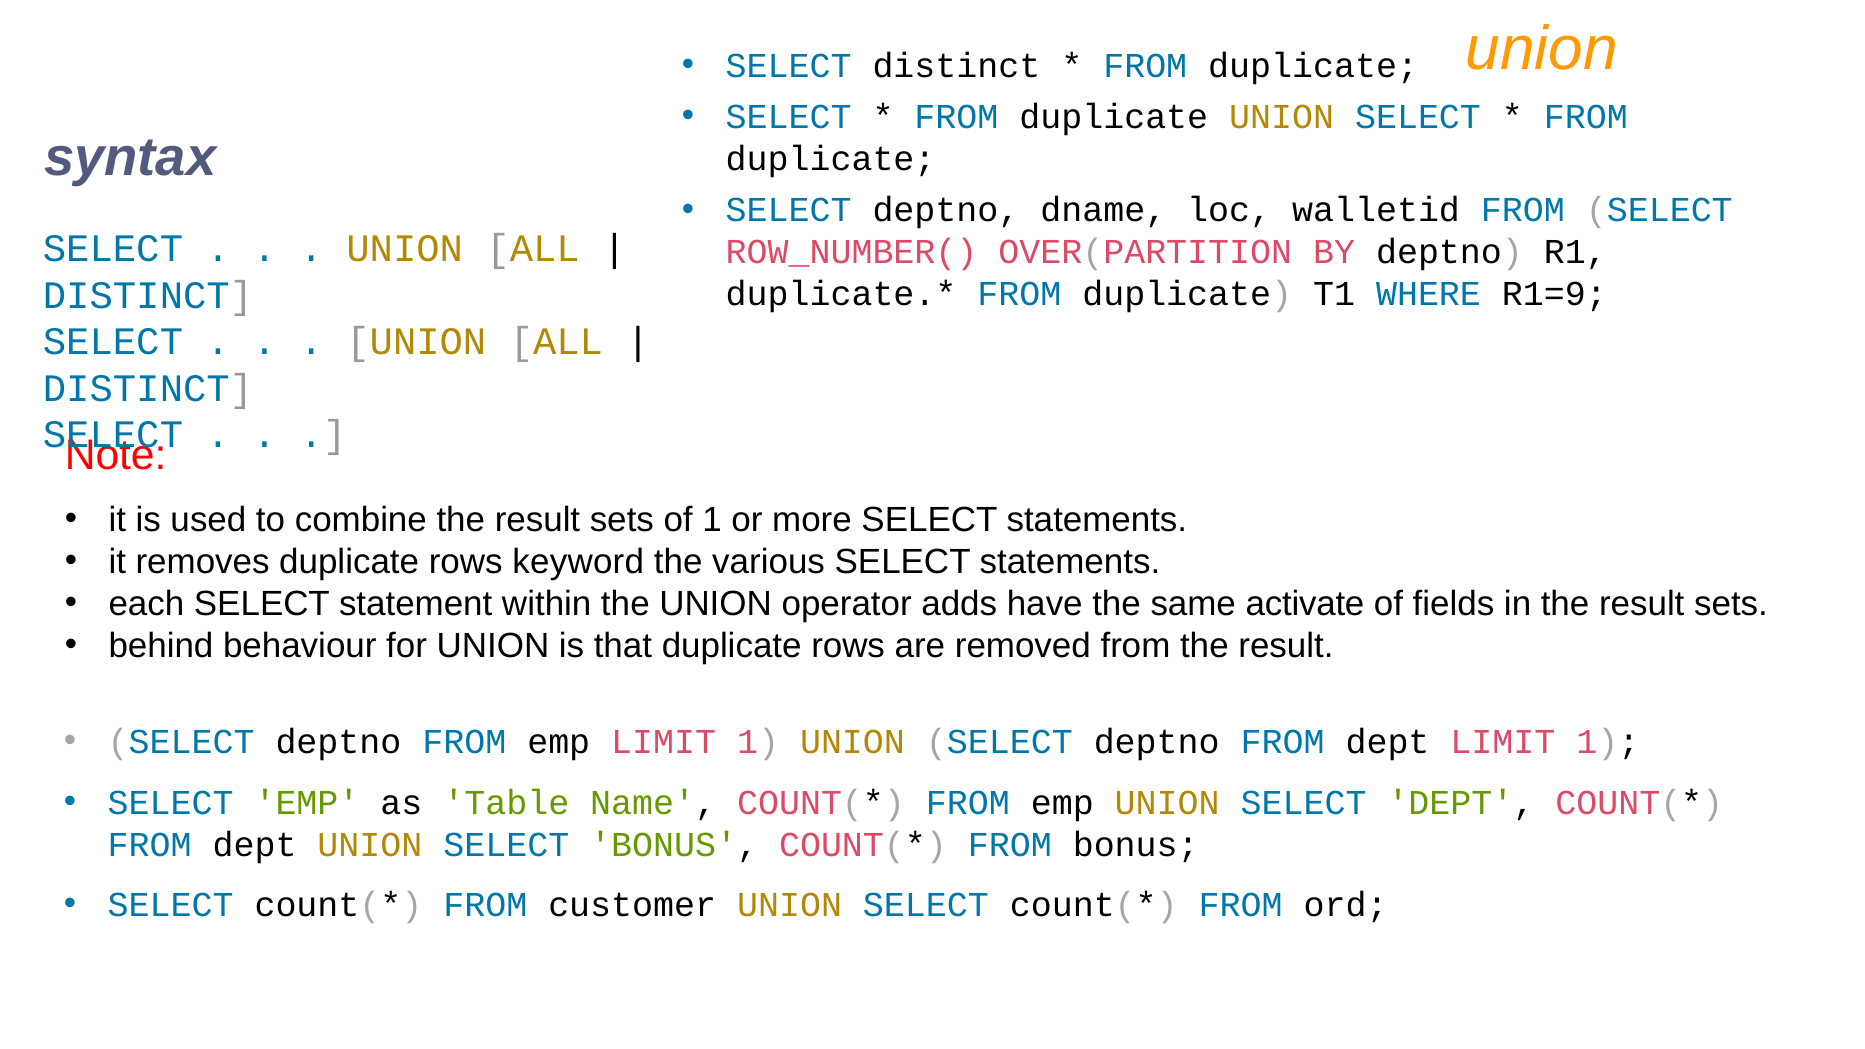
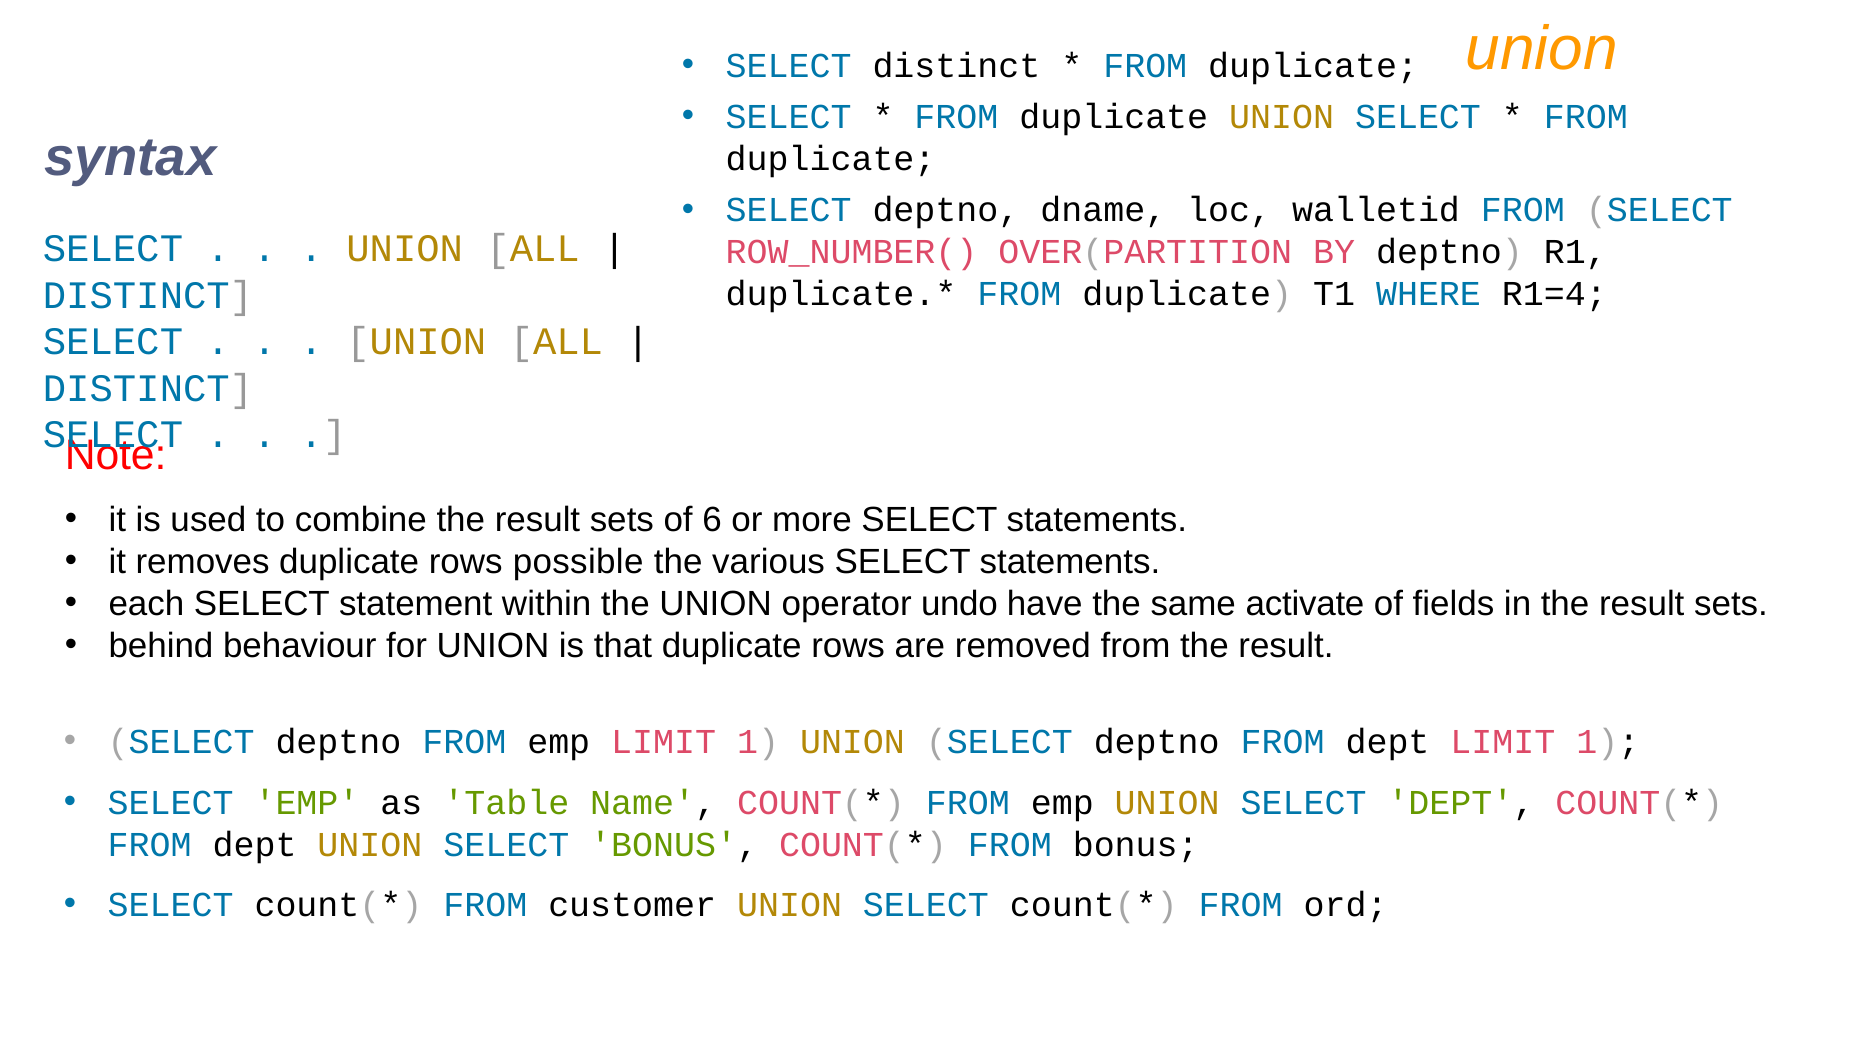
R1=9: R1=9 -> R1=4
of 1: 1 -> 6
keyword: keyword -> possible
adds: adds -> undo
